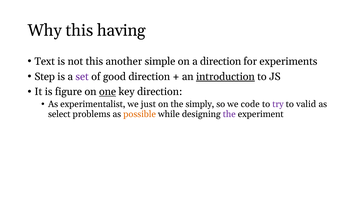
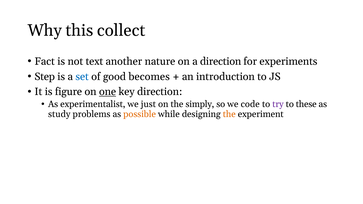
having: having -> collect
Text: Text -> Fact
not this: this -> text
simple: simple -> nature
set colour: purple -> blue
good direction: direction -> becomes
introduction underline: present -> none
valid: valid -> these
select: select -> study
the at (229, 114) colour: purple -> orange
